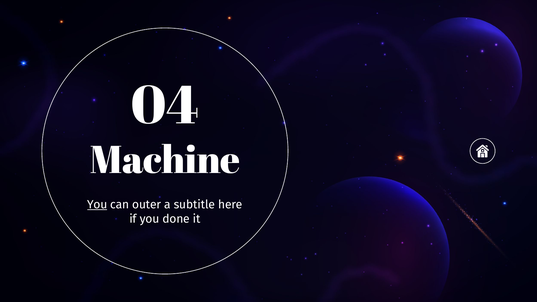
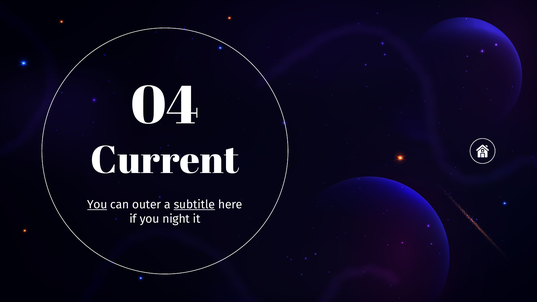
Machine: Machine -> Current
subtitle underline: none -> present
done: done -> night
